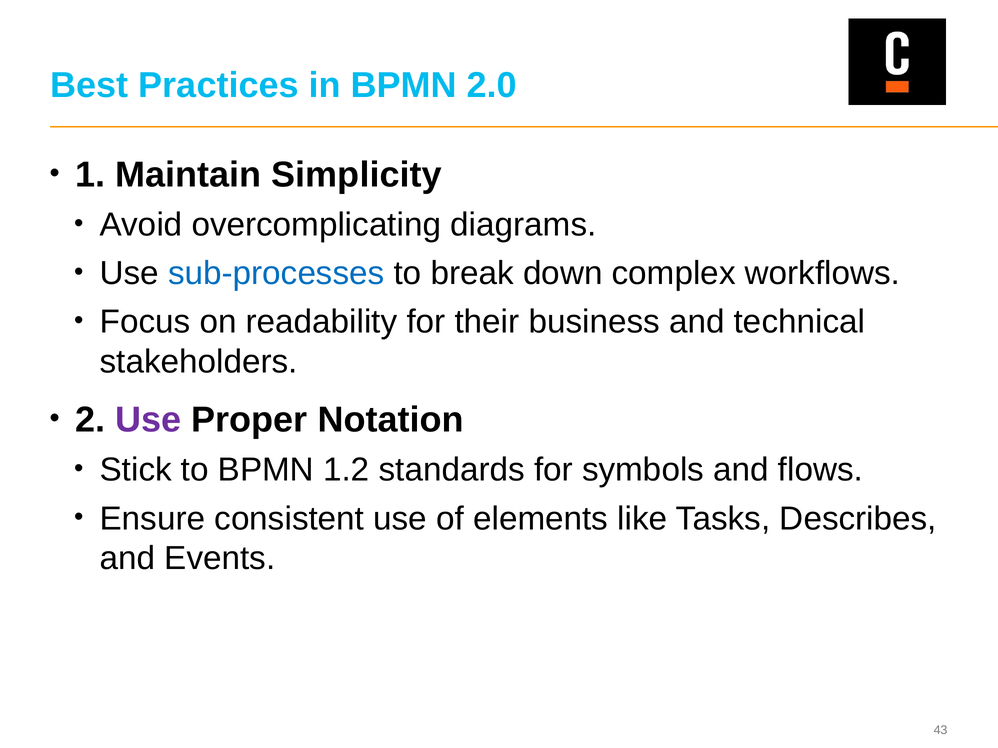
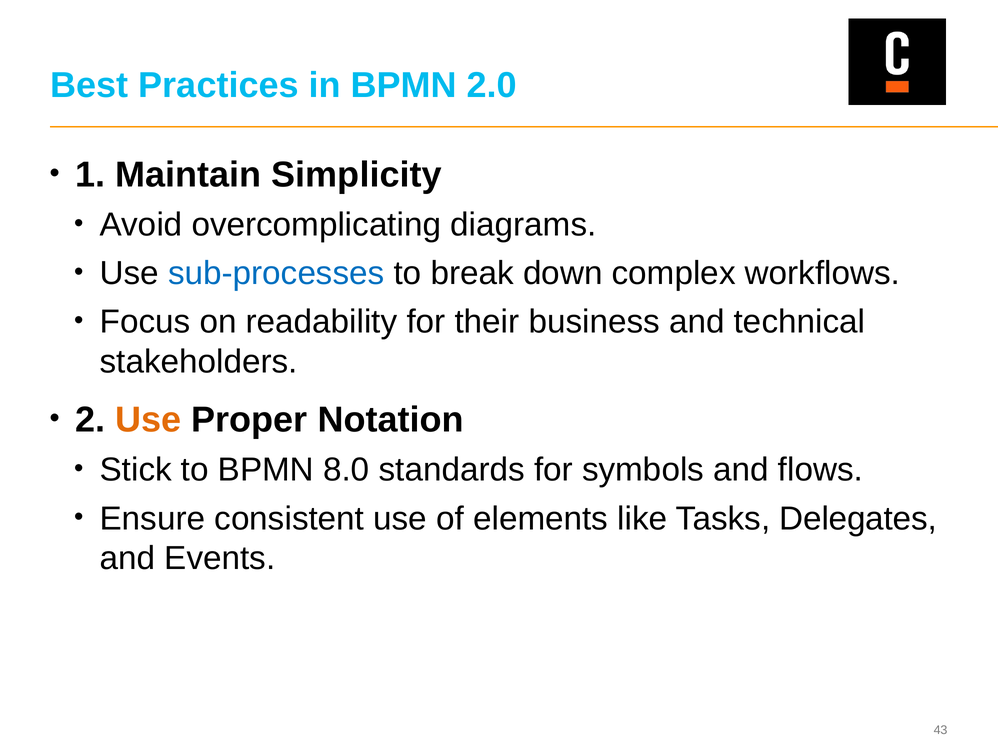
Use at (148, 420) colour: purple -> orange
1.2: 1.2 -> 8.0
Describes: Describes -> Delegates
